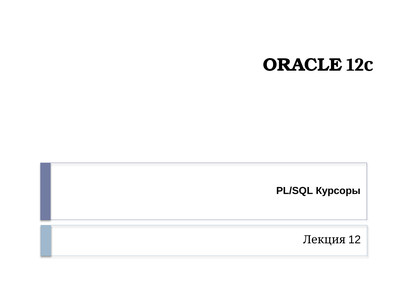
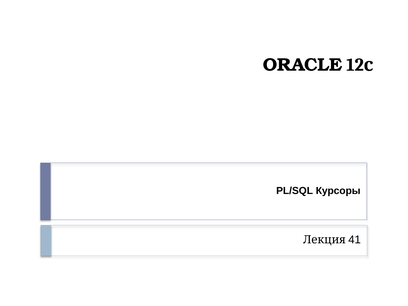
Лекция 12: 12 -> 41
